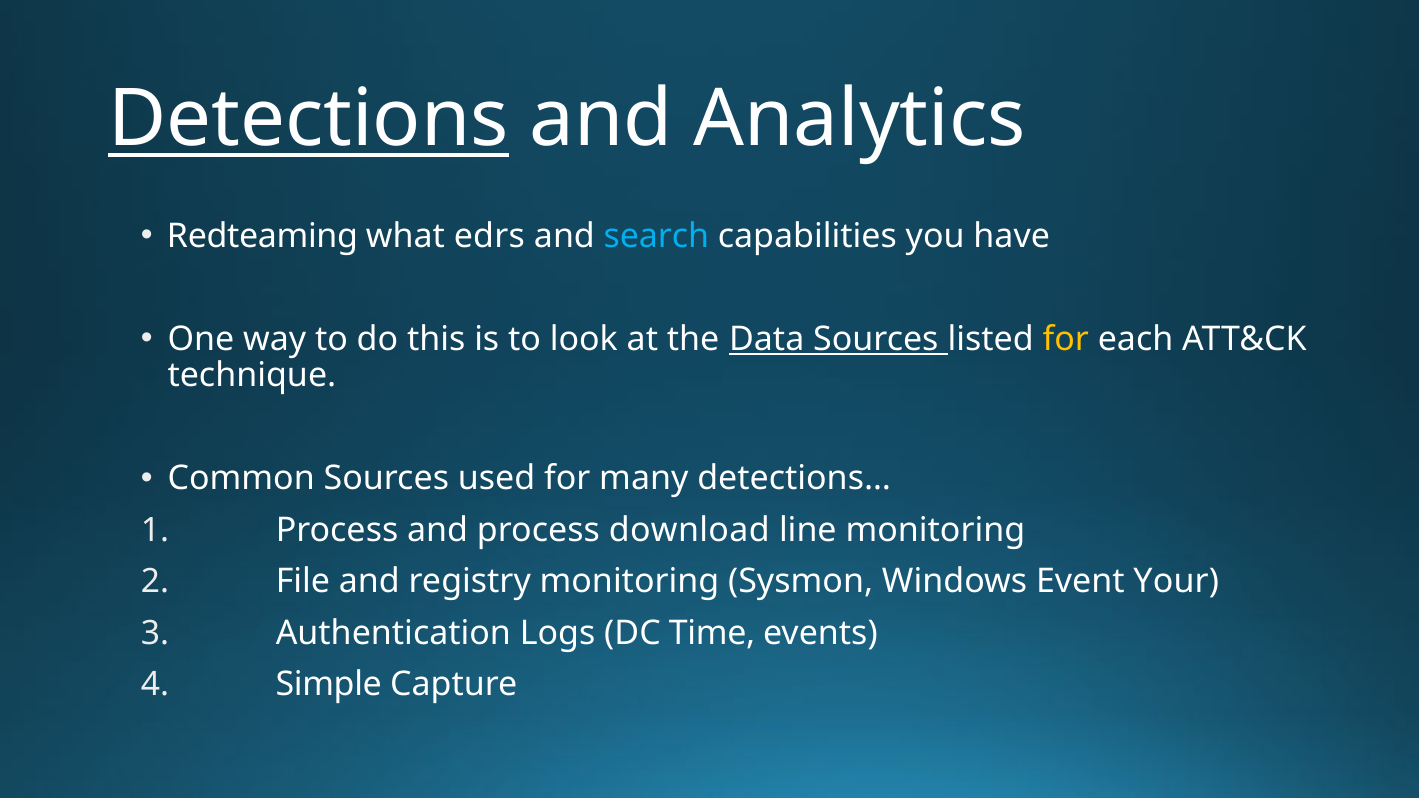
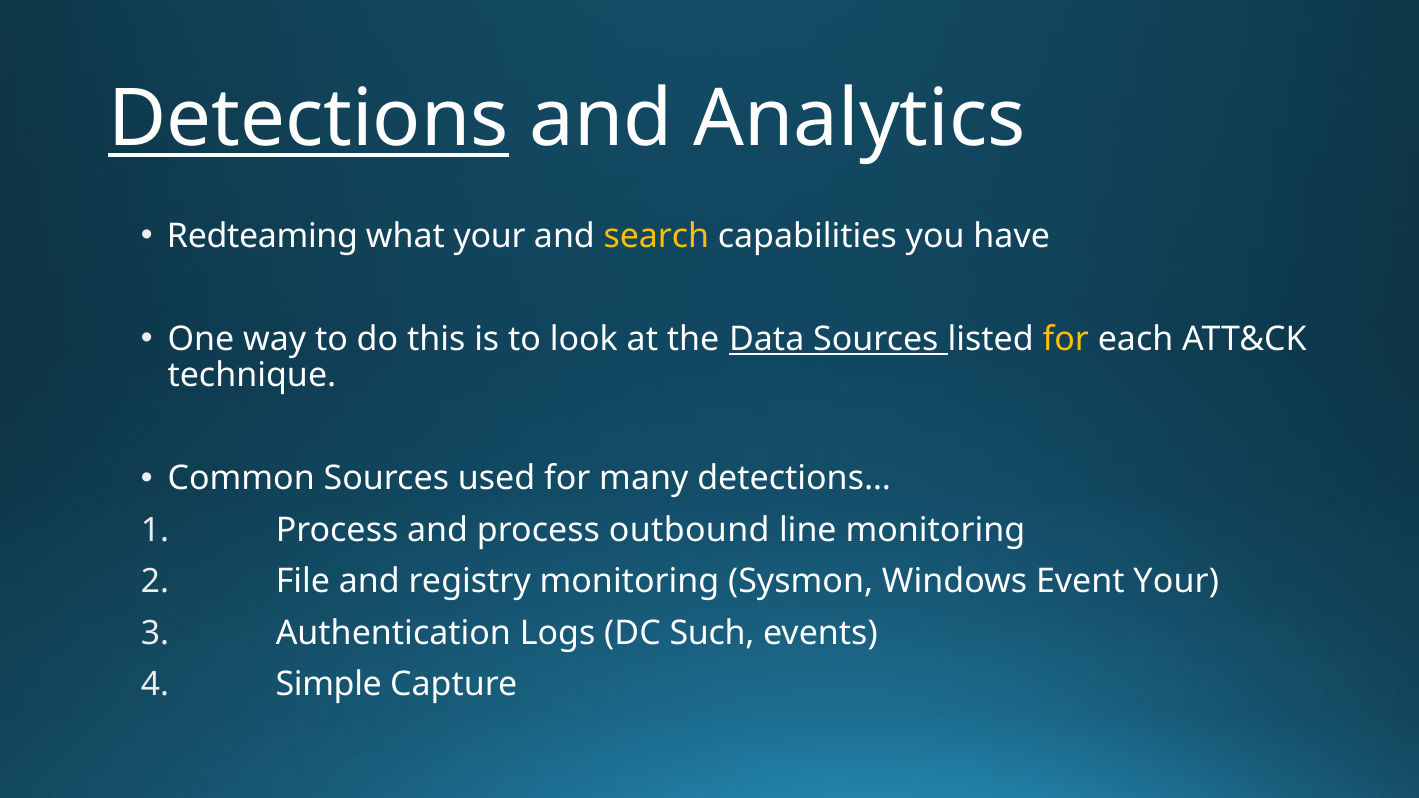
what edrs: edrs -> your
search colour: light blue -> yellow
download: download -> outbound
Time: Time -> Such
